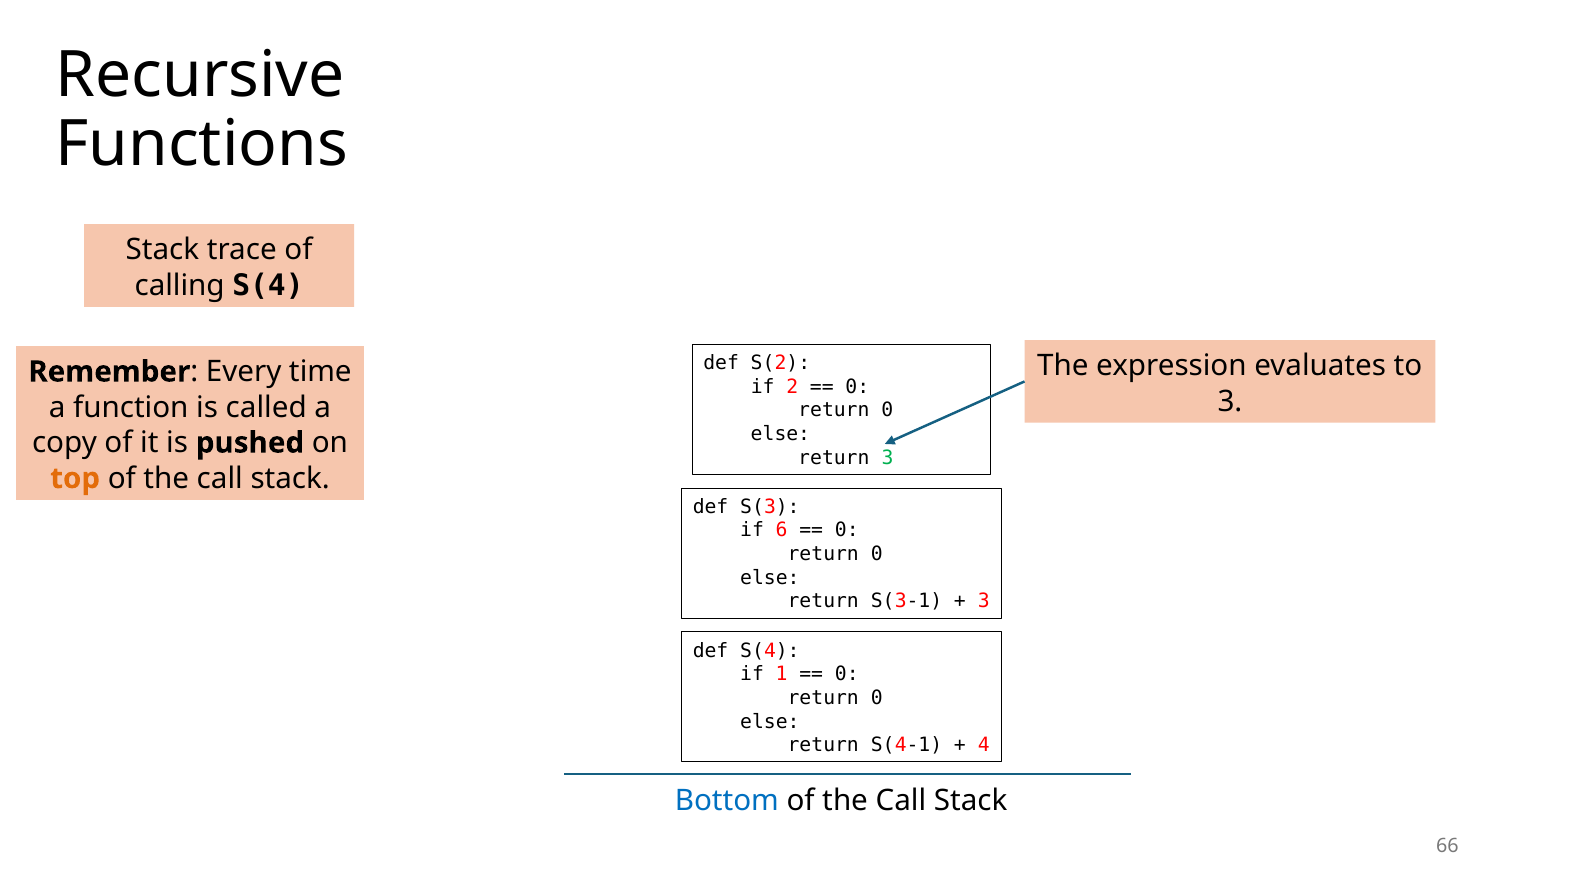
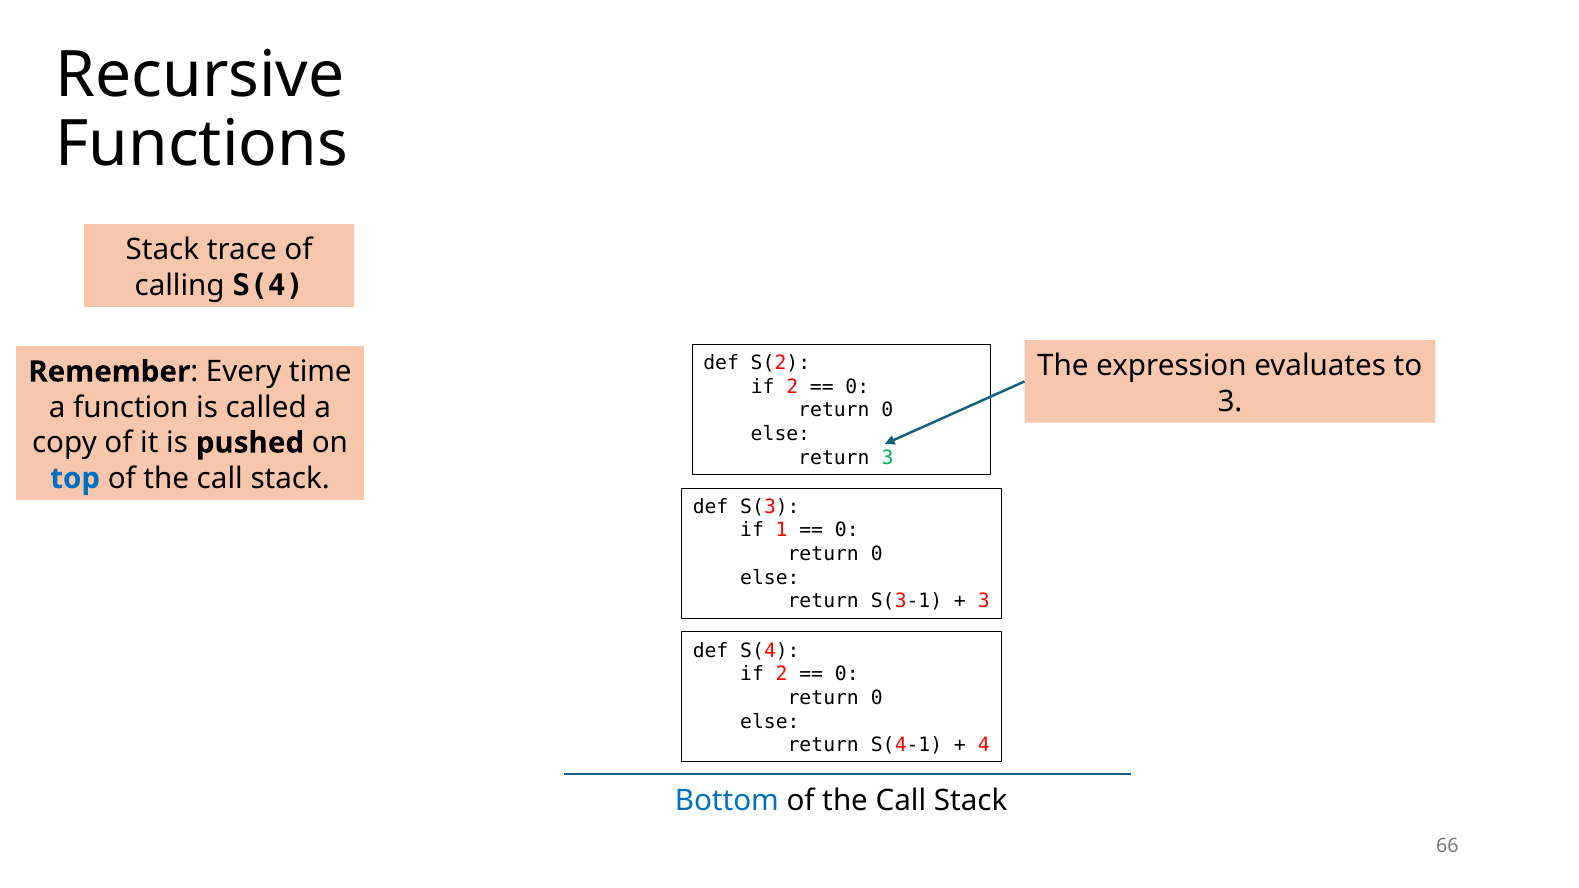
top colour: orange -> blue
6: 6 -> 1
1 at (782, 674): 1 -> 2
